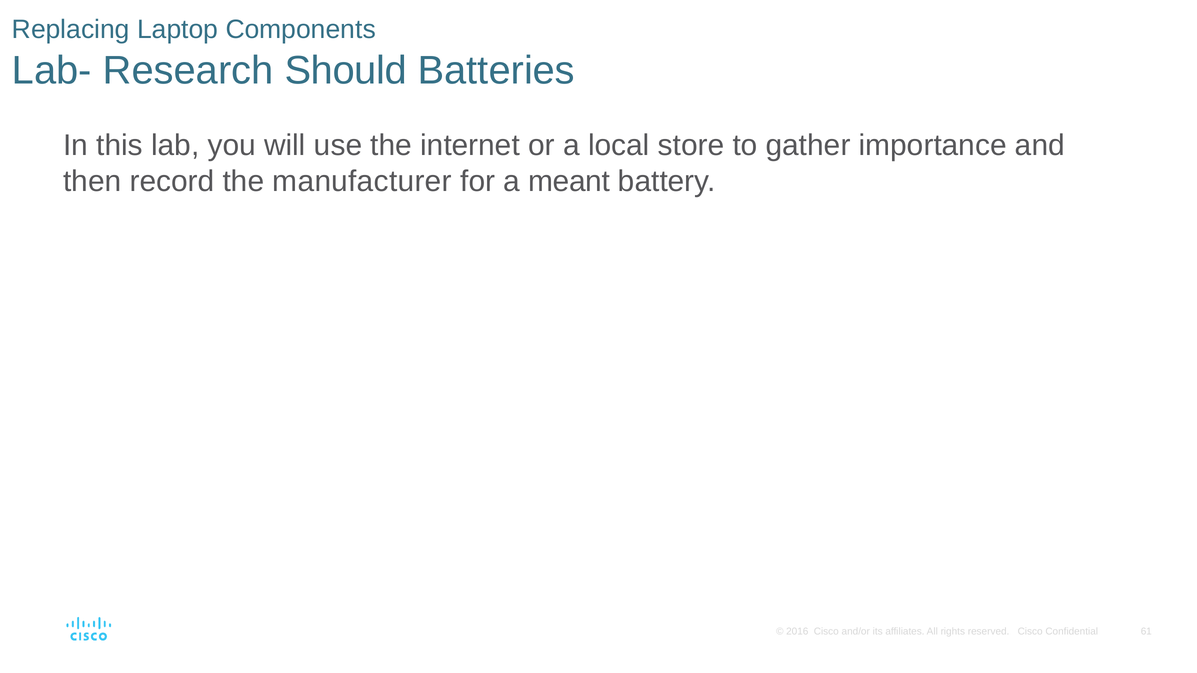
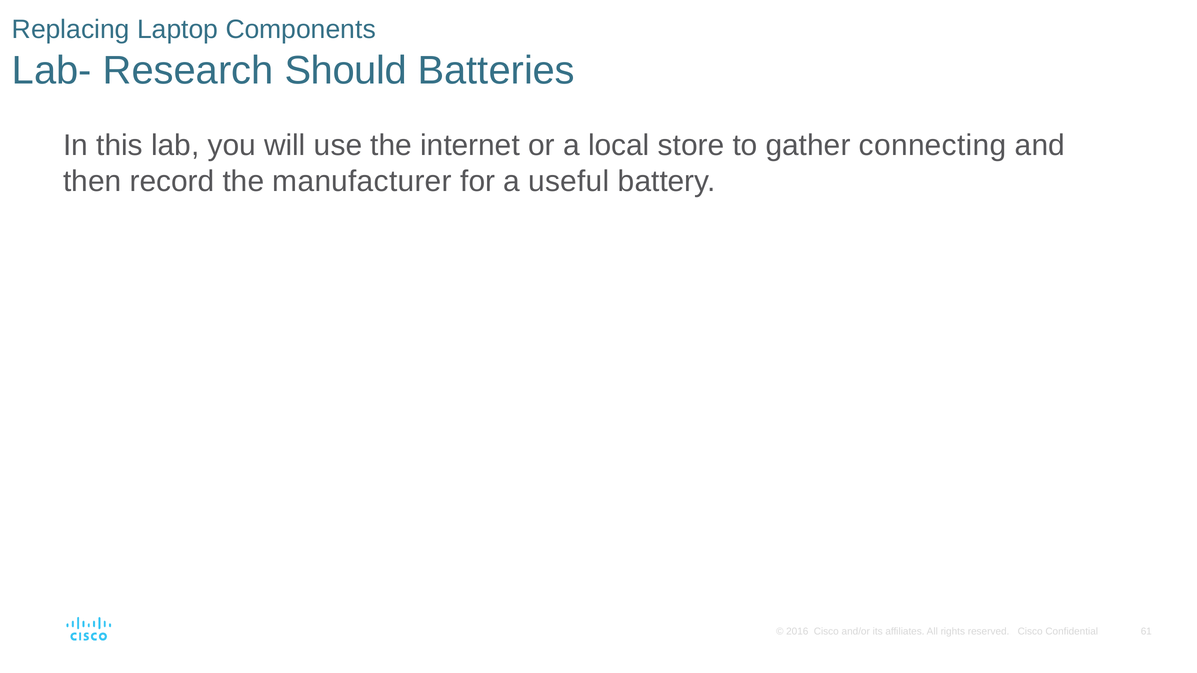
importance: importance -> connecting
meant: meant -> useful
